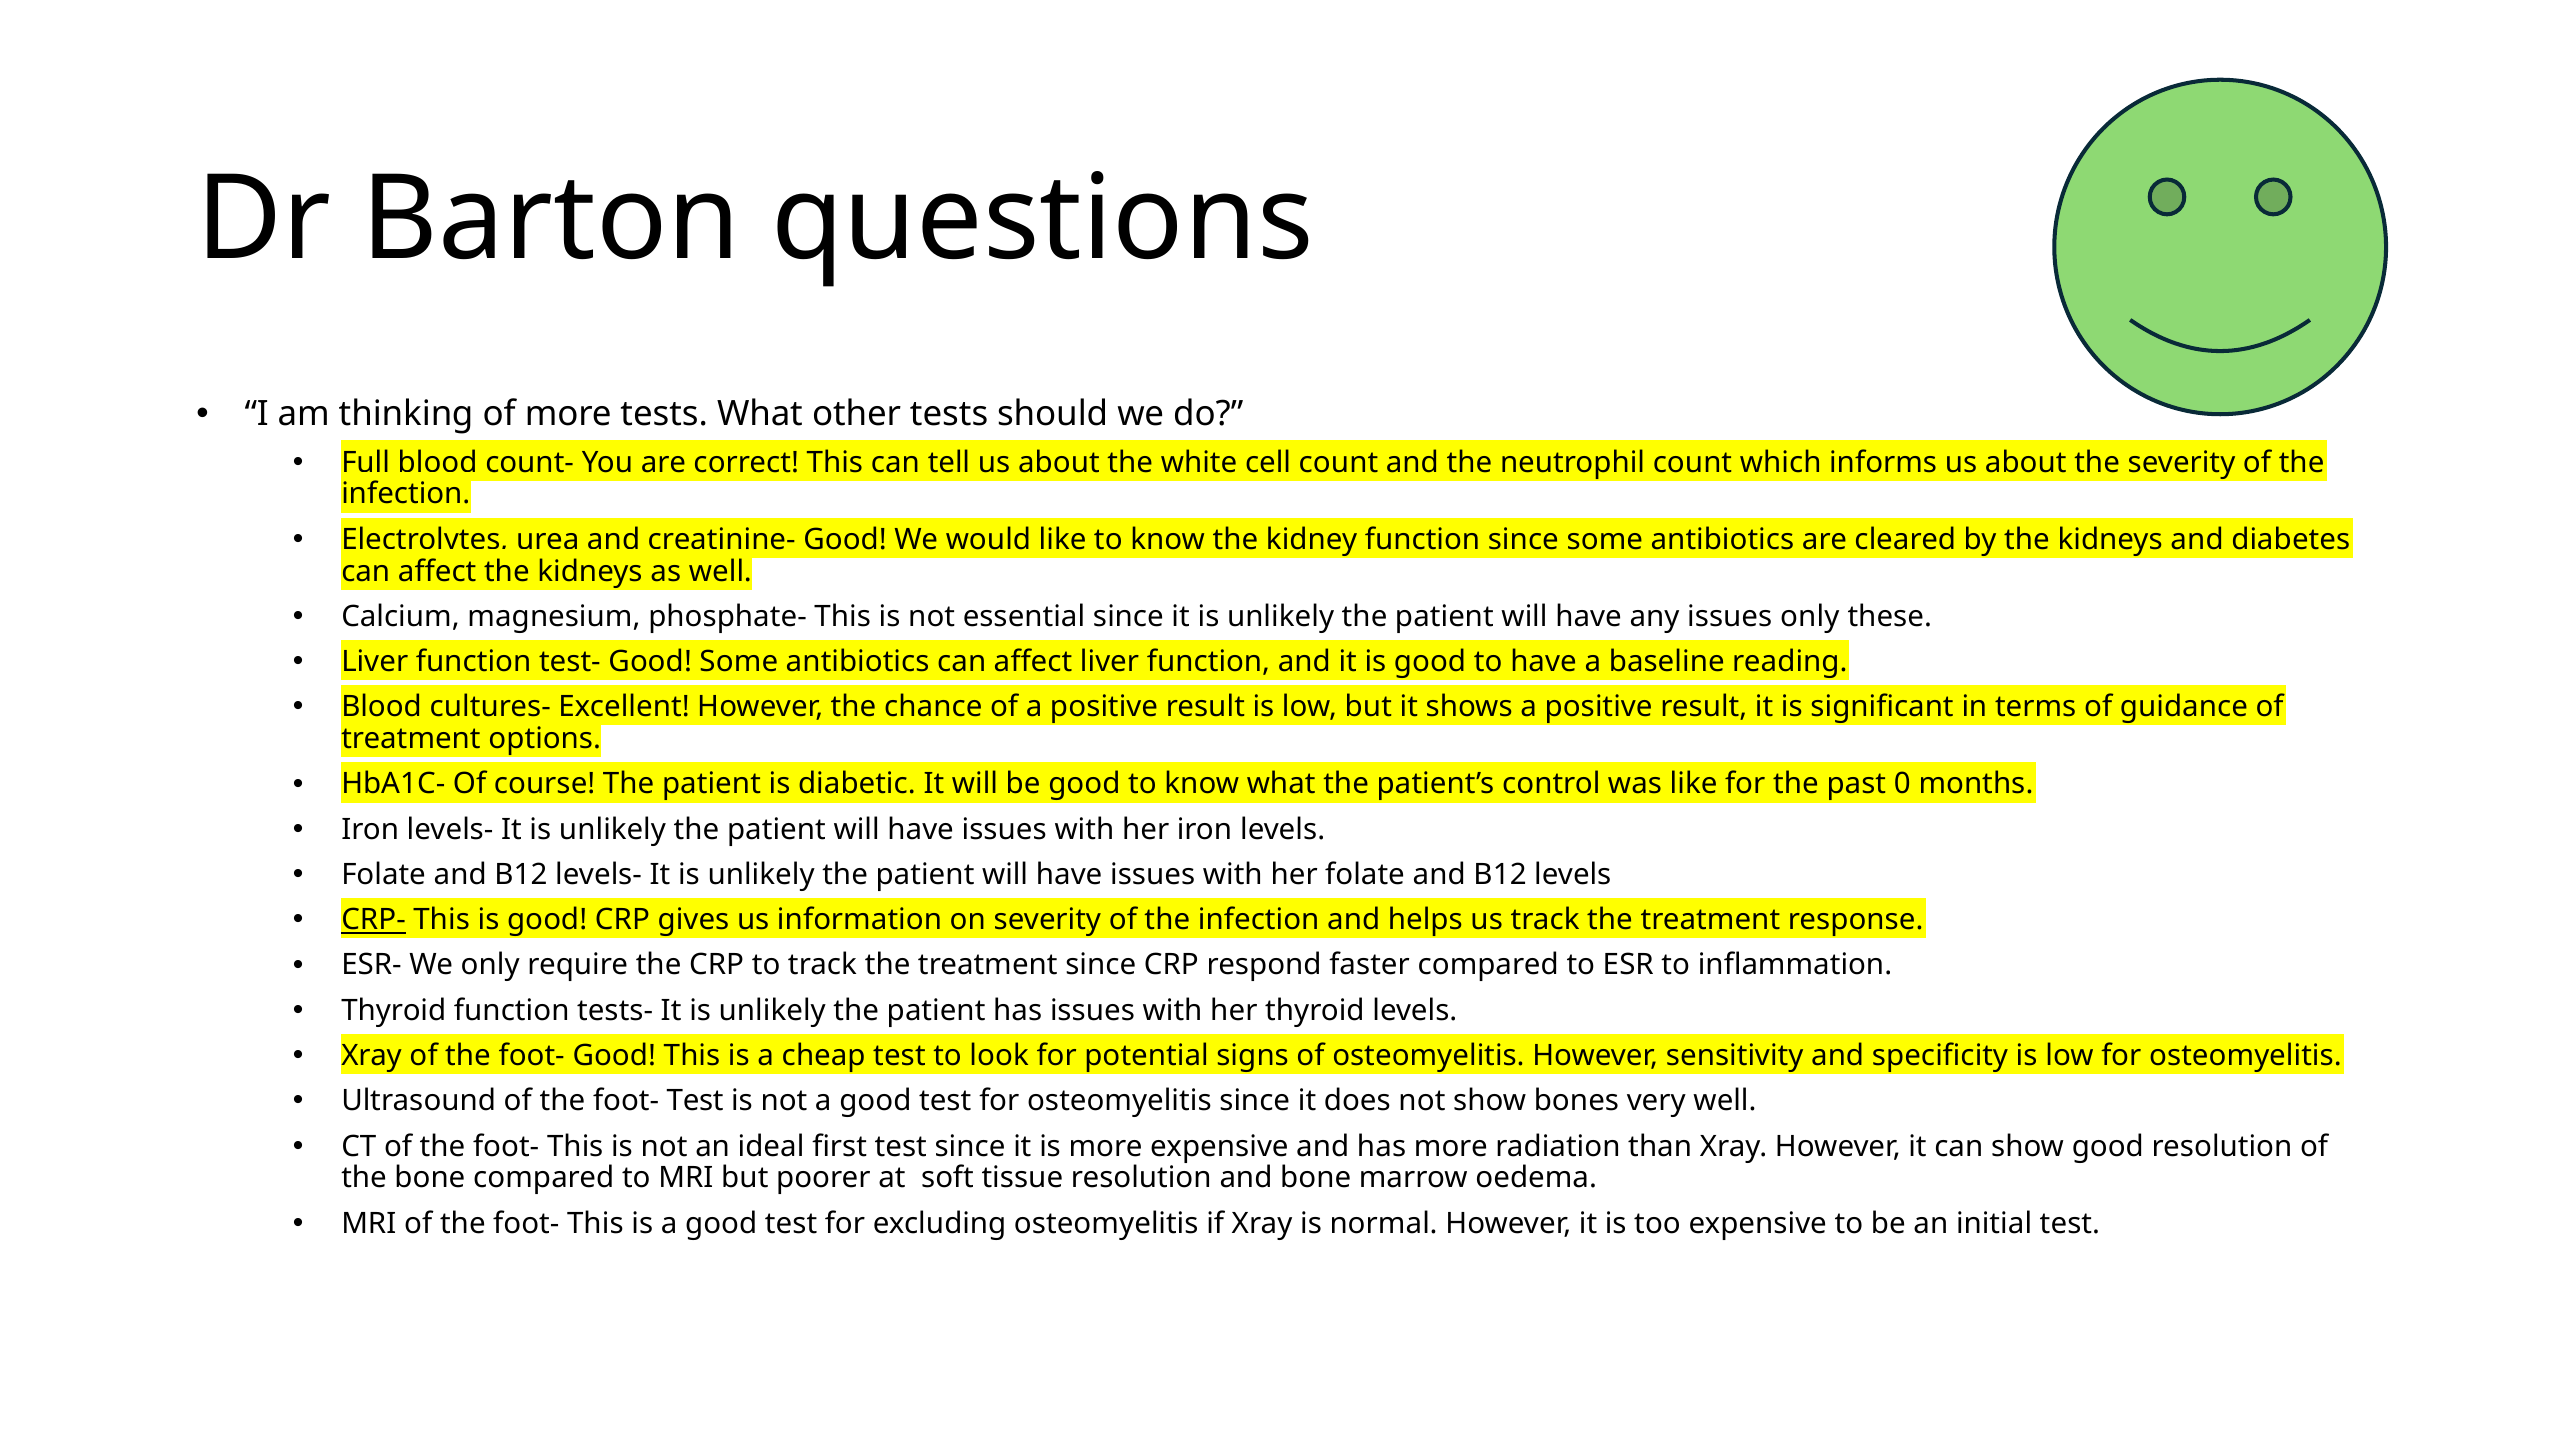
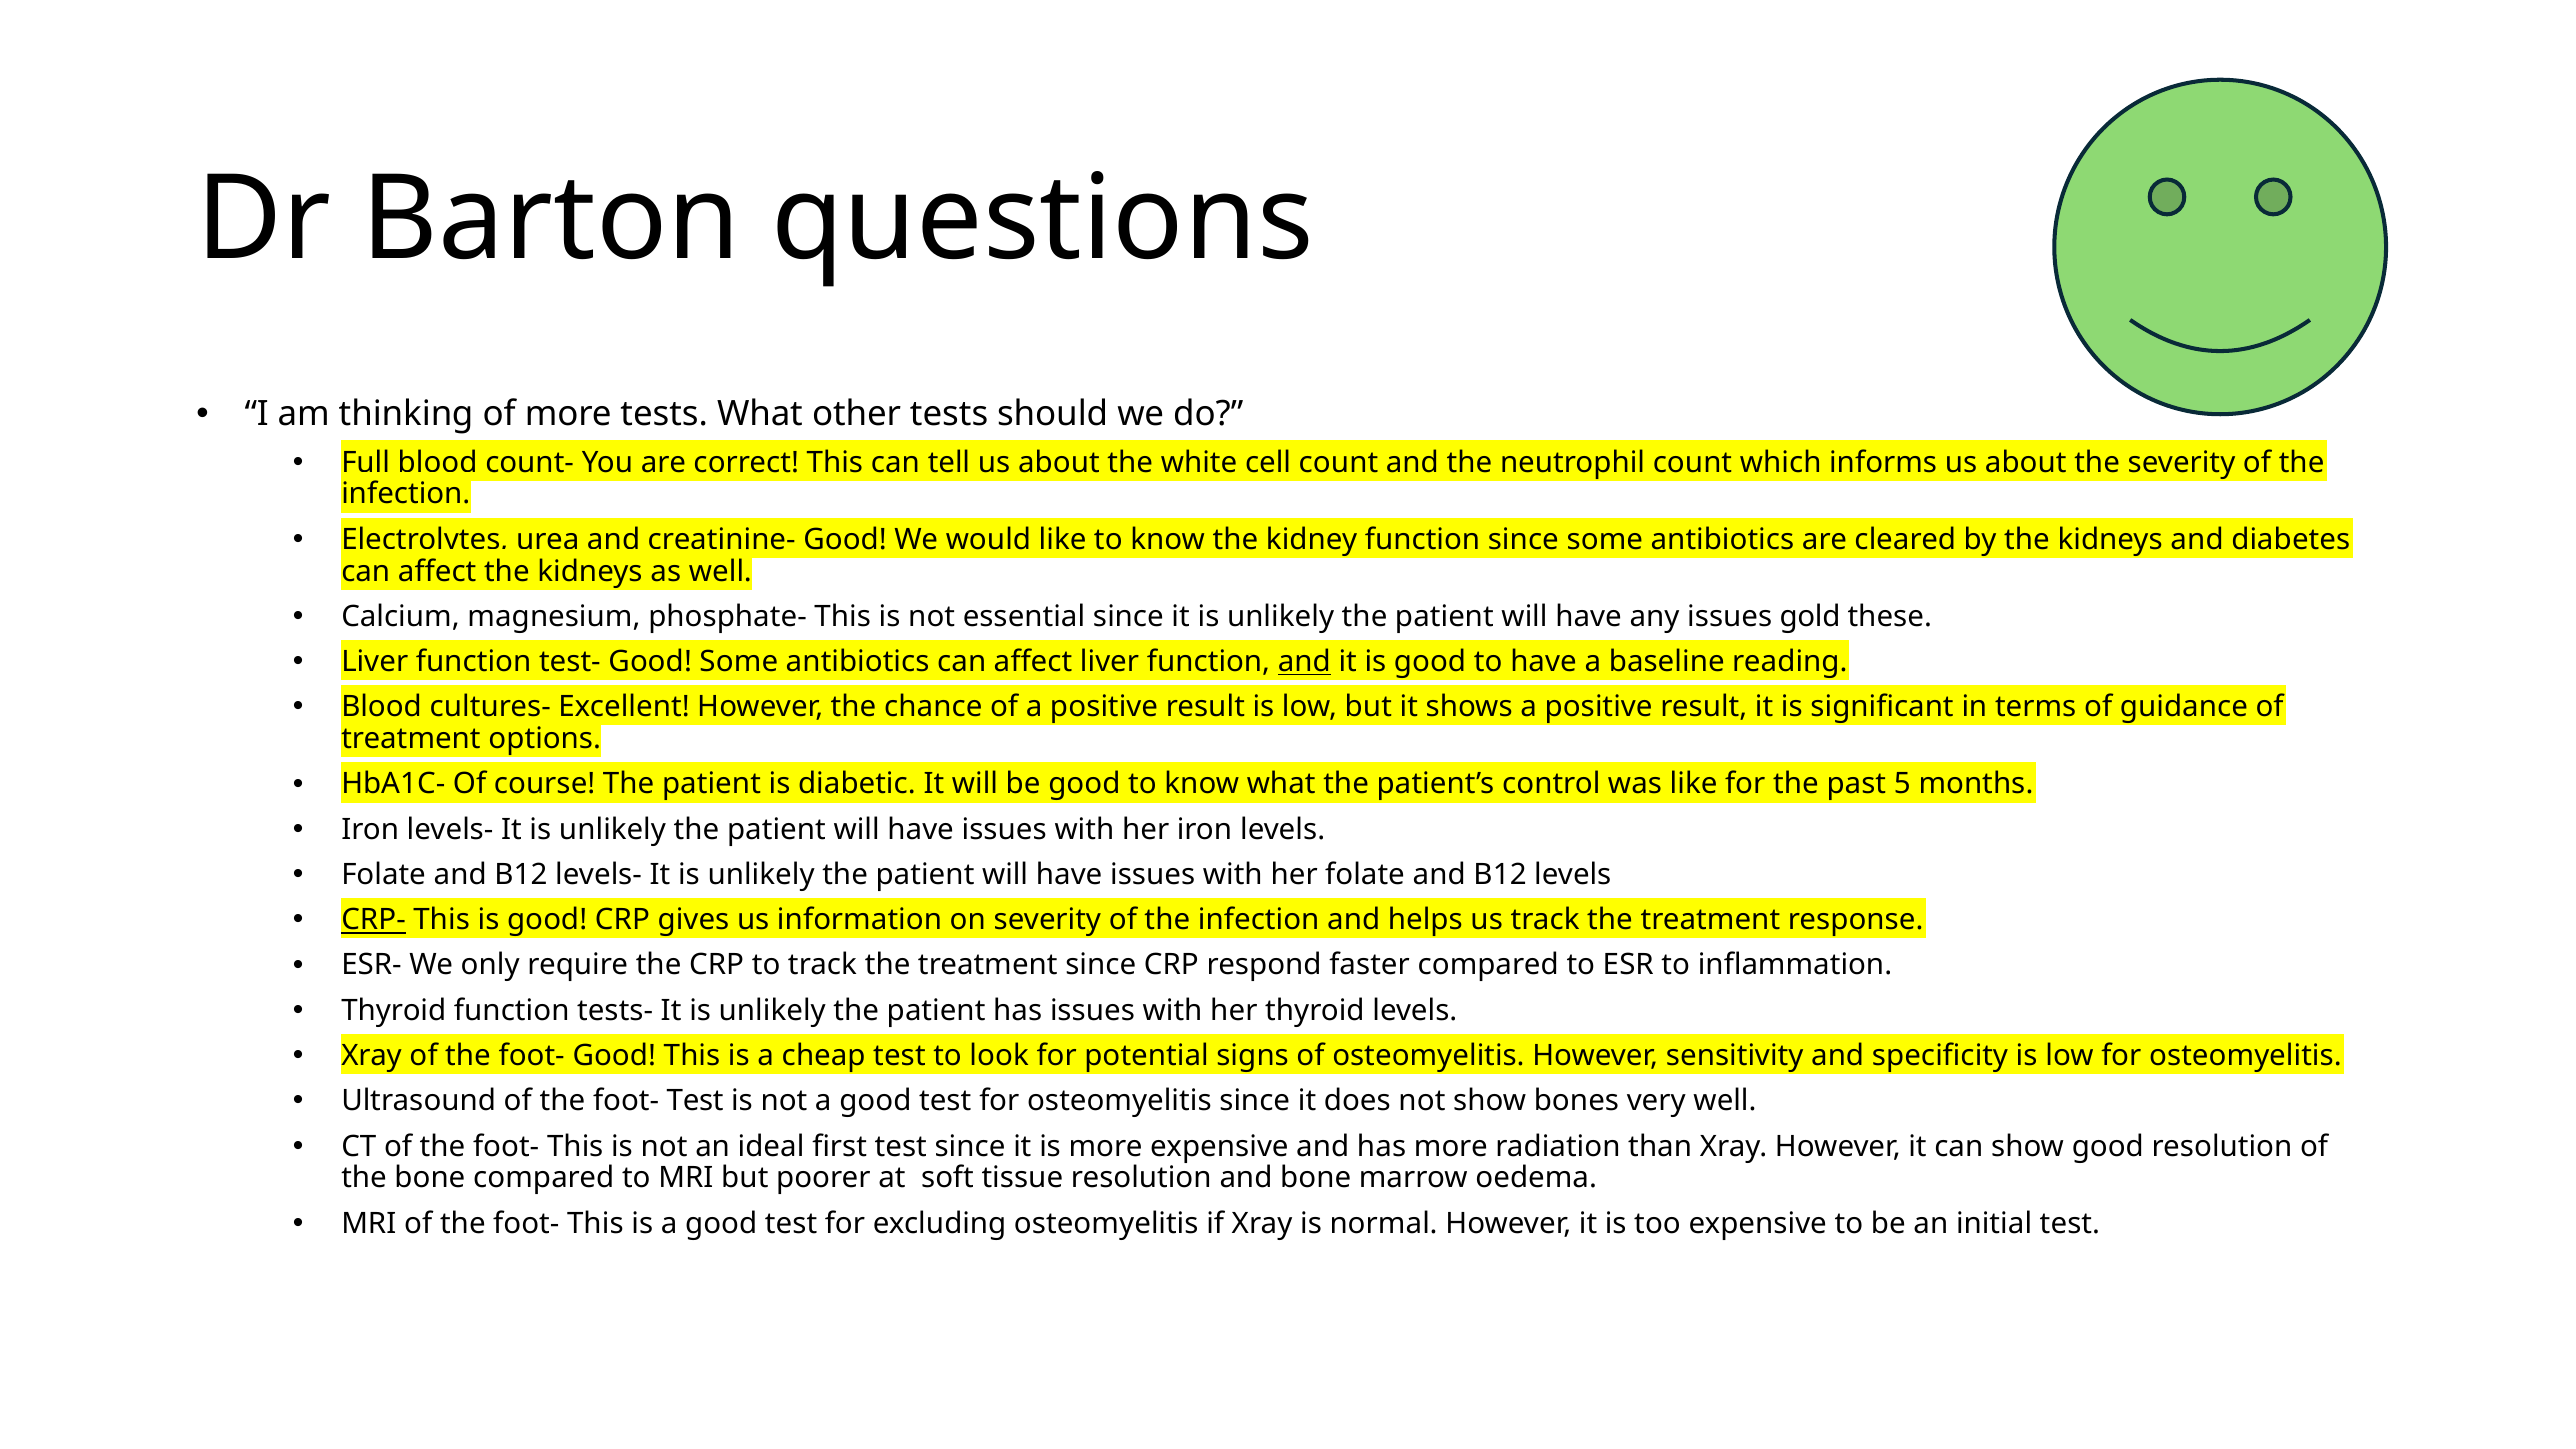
issues only: only -> gold
and at (1304, 662) underline: none -> present
0: 0 -> 5
